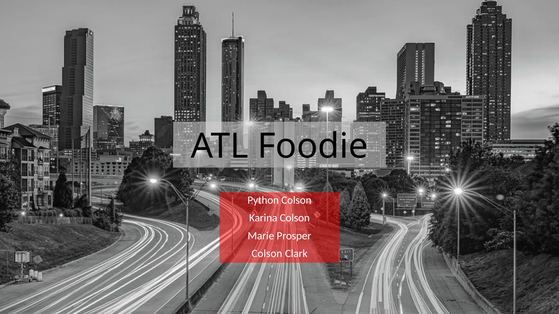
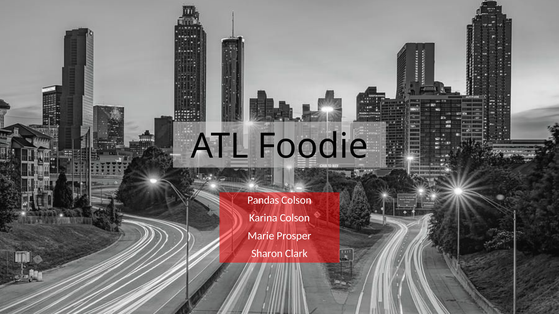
Python: Python -> Pandas
Colson at (267, 254): Colson -> Sharon
